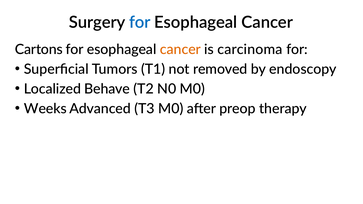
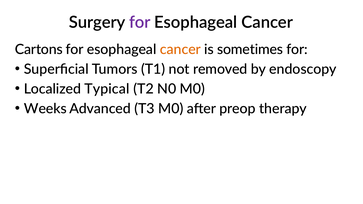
for at (140, 22) colour: blue -> purple
carcinoma: carcinoma -> sometimes
Behave: Behave -> Typical
